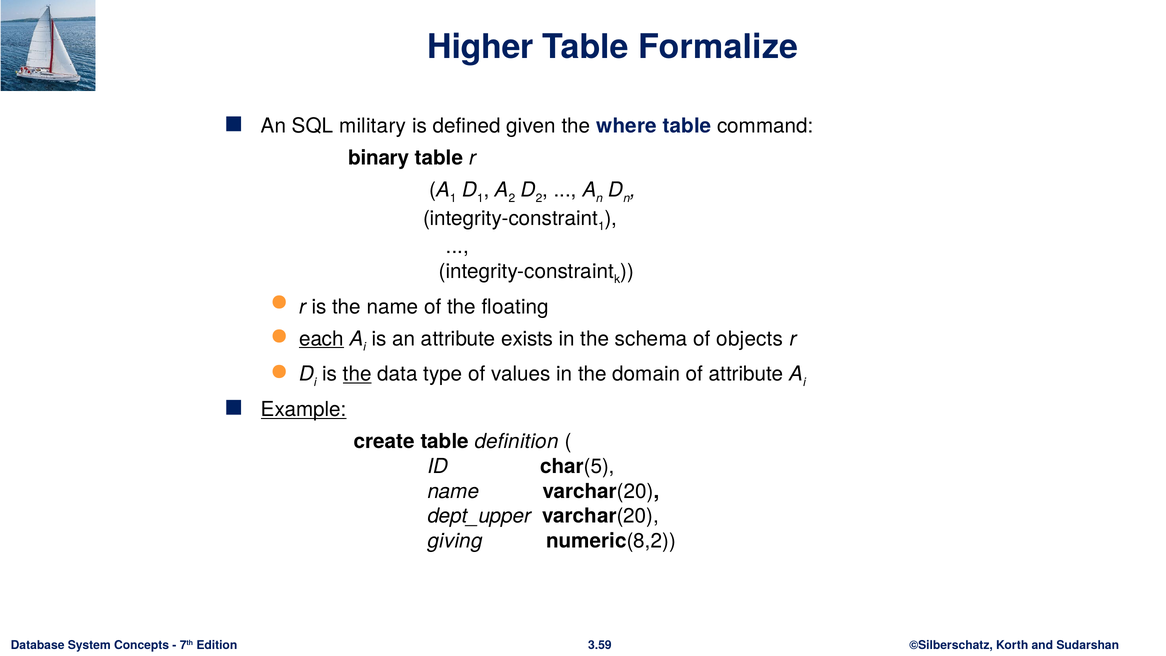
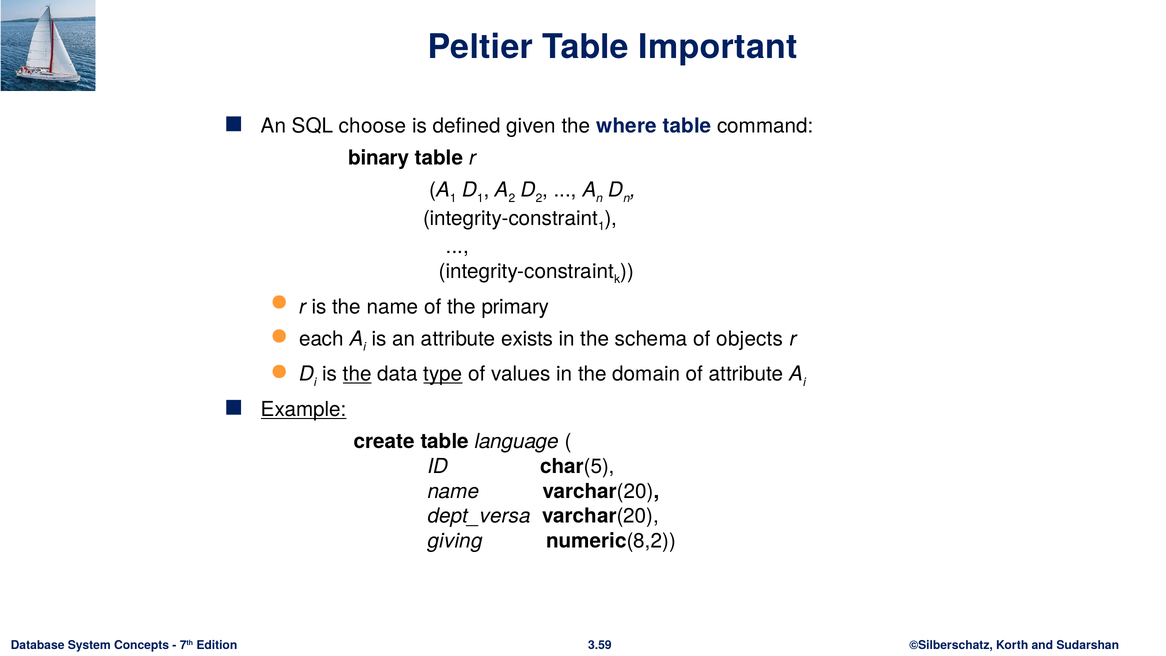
Higher: Higher -> Peltier
Formalize: Formalize -> Important
military: military -> choose
floating: floating -> primary
each underline: present -> none
type underline: none -> present
definition: definition -> language
dept_upper: dept_upper -> dept_versa
